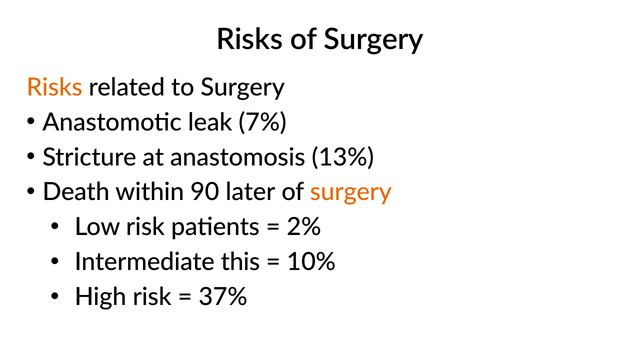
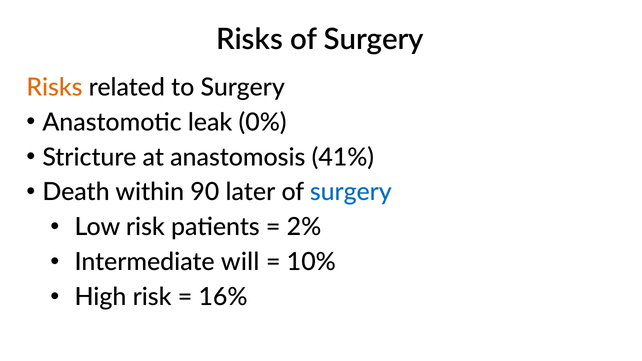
7%: 7% -> 0%
13%: 13% -> 41%
surgery at (351, 192) colour: orange -> blue
this: this -> will
37%: 37% -> 16%
